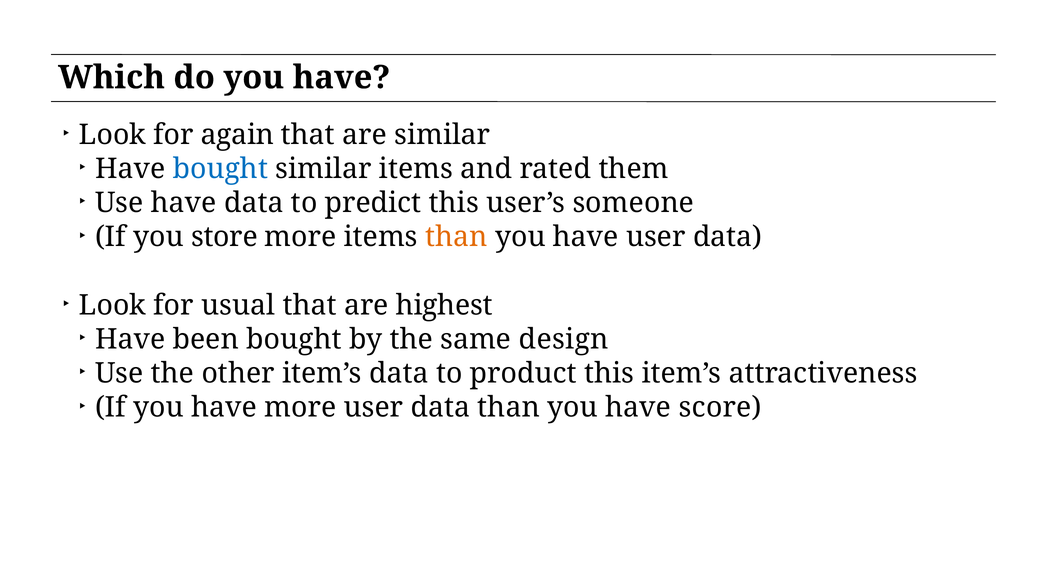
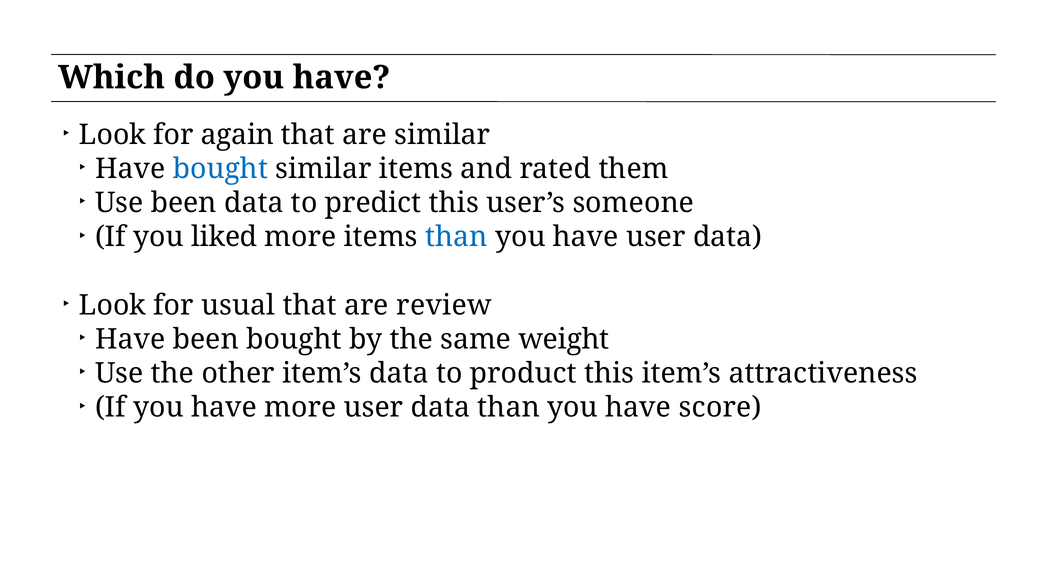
Use have: have -> been
store: store -> liked
than at (456, 237) colour: orange -> blue
highest: highest -> review
design: design -> weight
